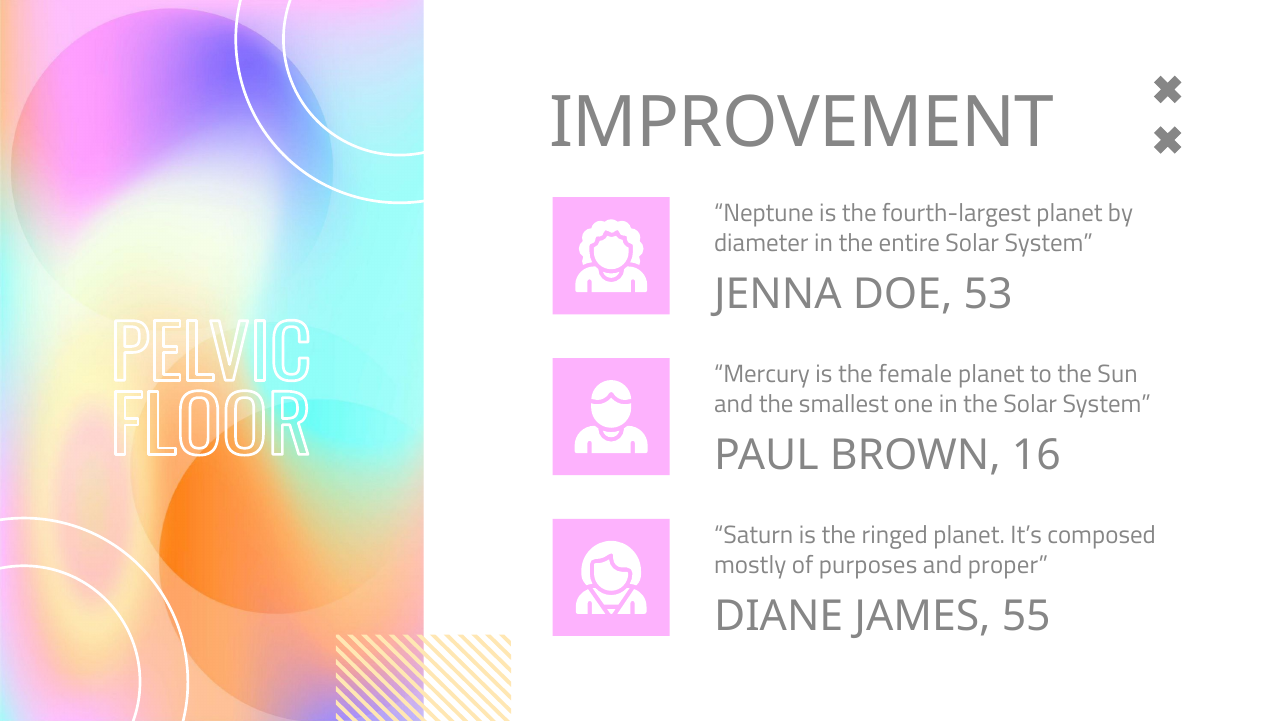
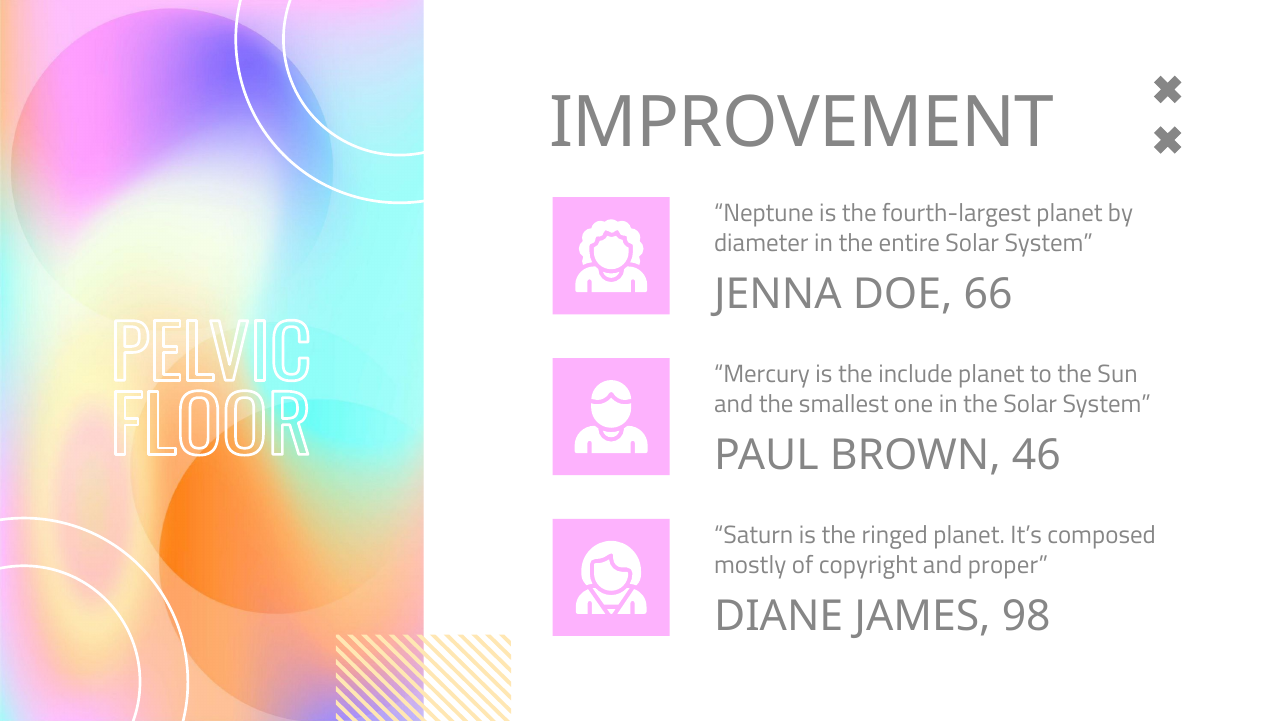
53: 53 -> 66
female: female -> include
16: 16 -> 46
purposes: purposes -> copyright
55: 55 -> 98
